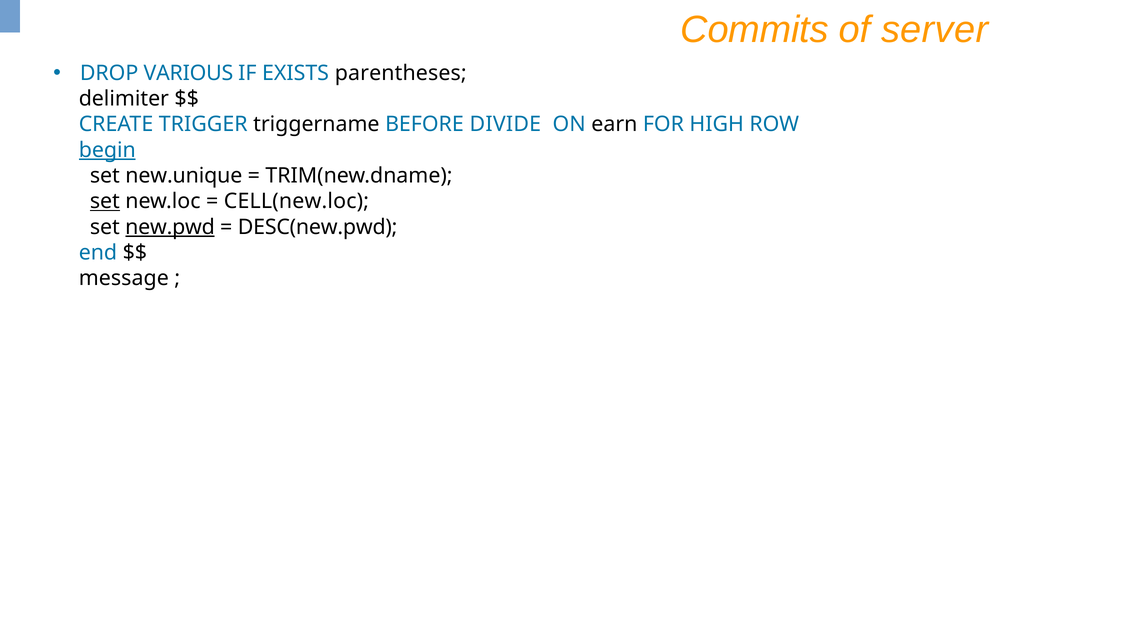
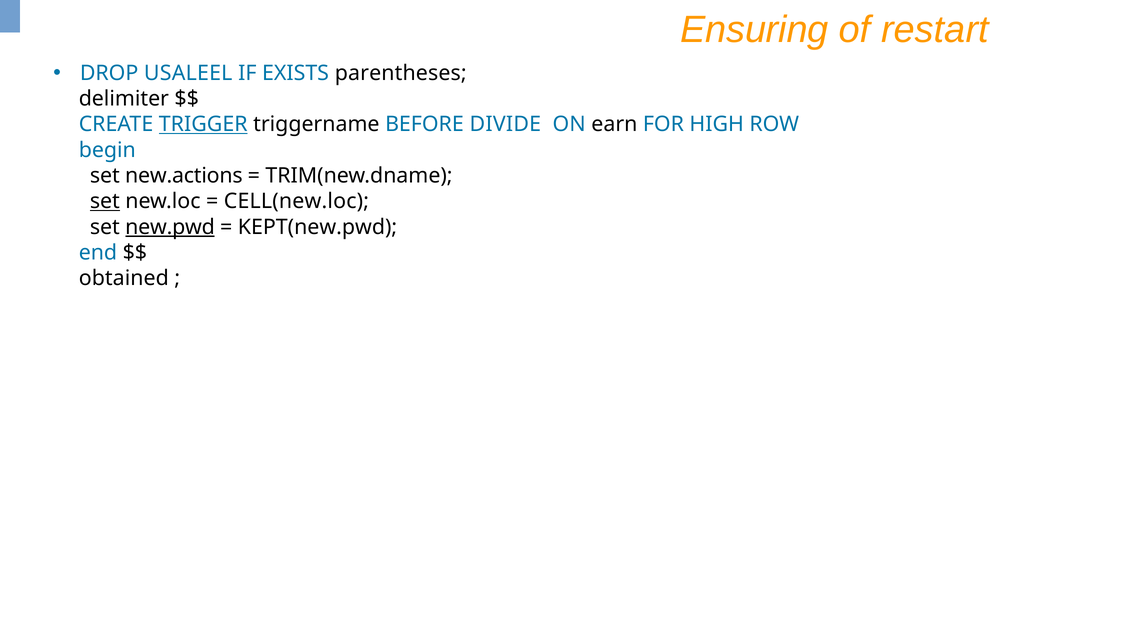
Commits: Commits -> Ensuring
server: server -> restart
VARIOUS: VARIOUS -> USALEEL
TRIGGER underline: none -> present
begin underline: present -> none
new.unique: new.unique -> new.actions
DESC(new.pwd: DESC(new.pwd -> KEPT(new.pwd
message: message -> obtained
